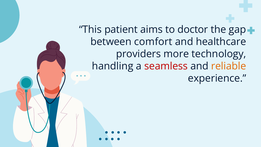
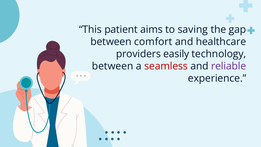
doctor: doctor -> saving
more: more -> easily
handling at (113, 66): handling -> between
reliable colour: orange -> purple
